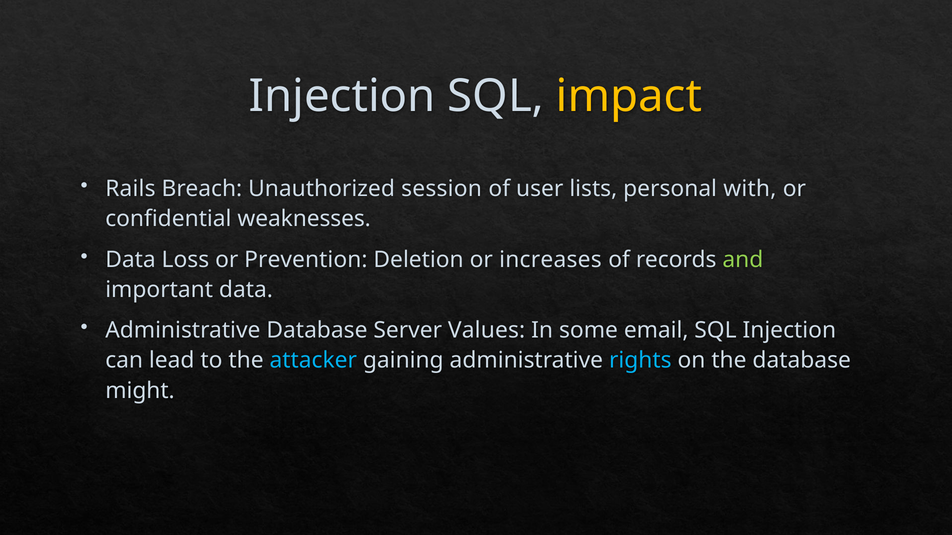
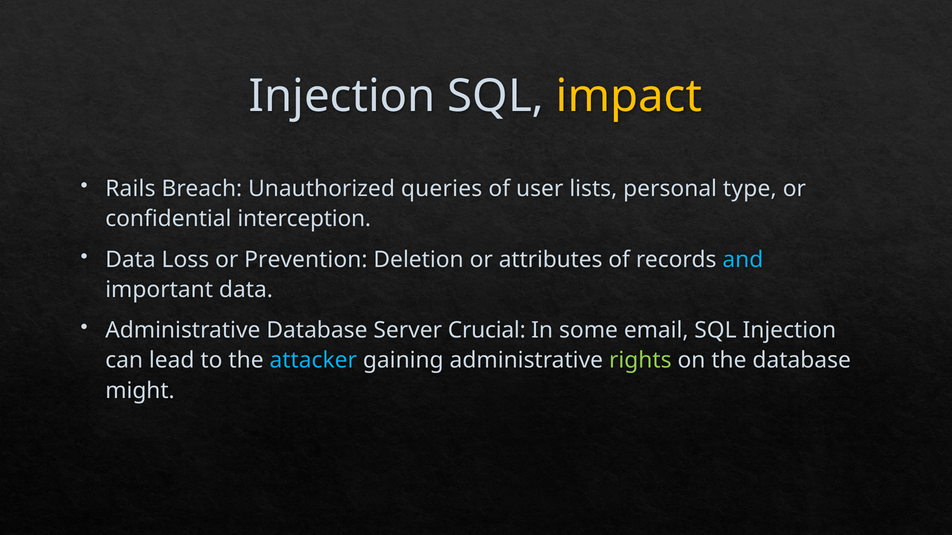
session: session -> queries
with: with -> type
weaknesses: weaknesses -> interception
increases: increases -> attributes
and colour: light green -> light blue
Values: Values -> Crucial
rights colour: light blue -> light green
